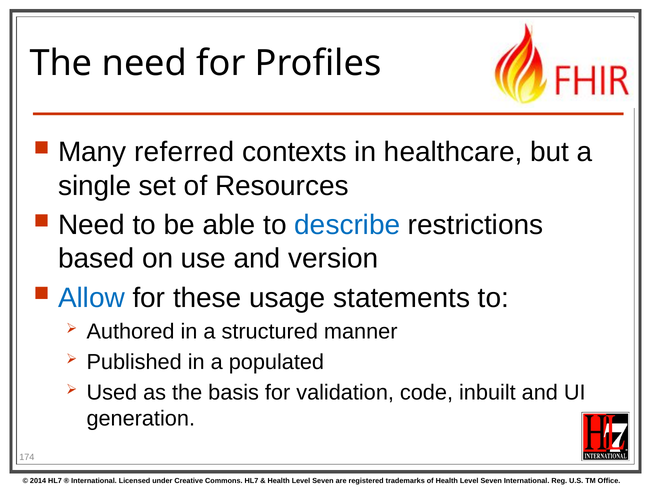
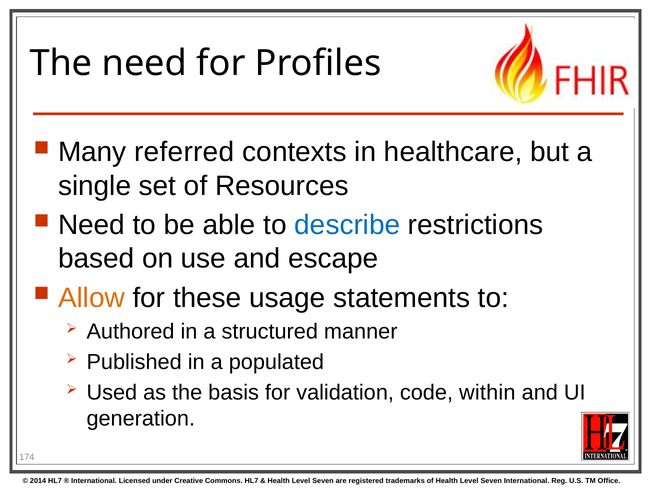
version: version -> escape
Allow colour: blue -> orange
inbuilt: inbuilt -> within
